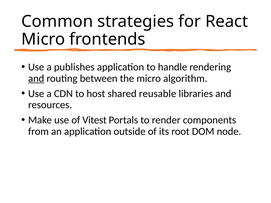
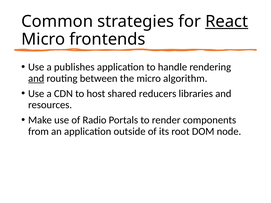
React underline: none -> present
reusable: reusable -> reducers
Vitest: Vitest -> Radio
